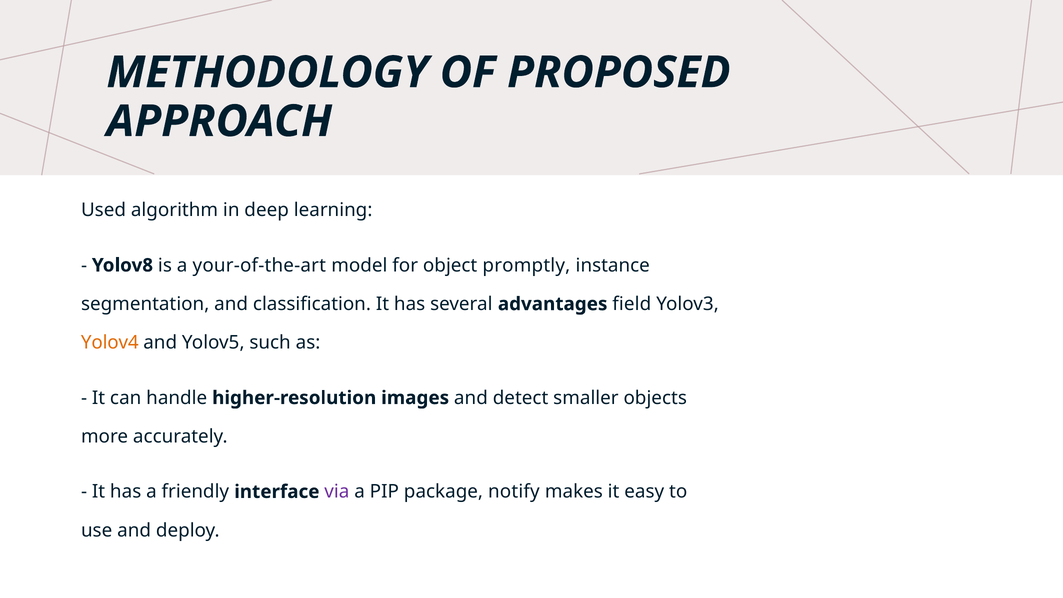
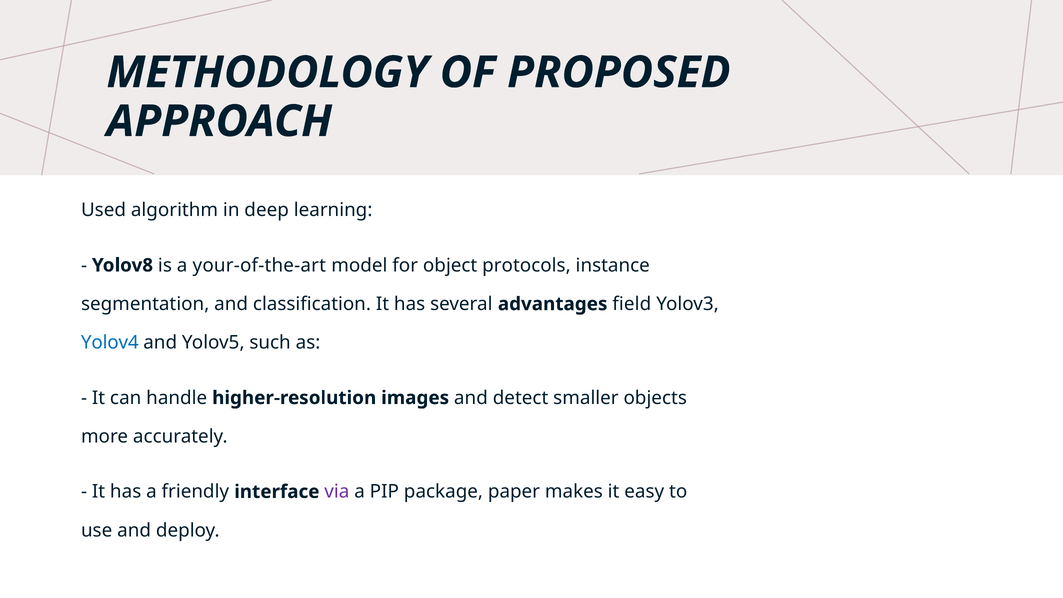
promptly: promptly -> protocols
Yolov4 colour: orange -> blue
notify: notify -> paper
